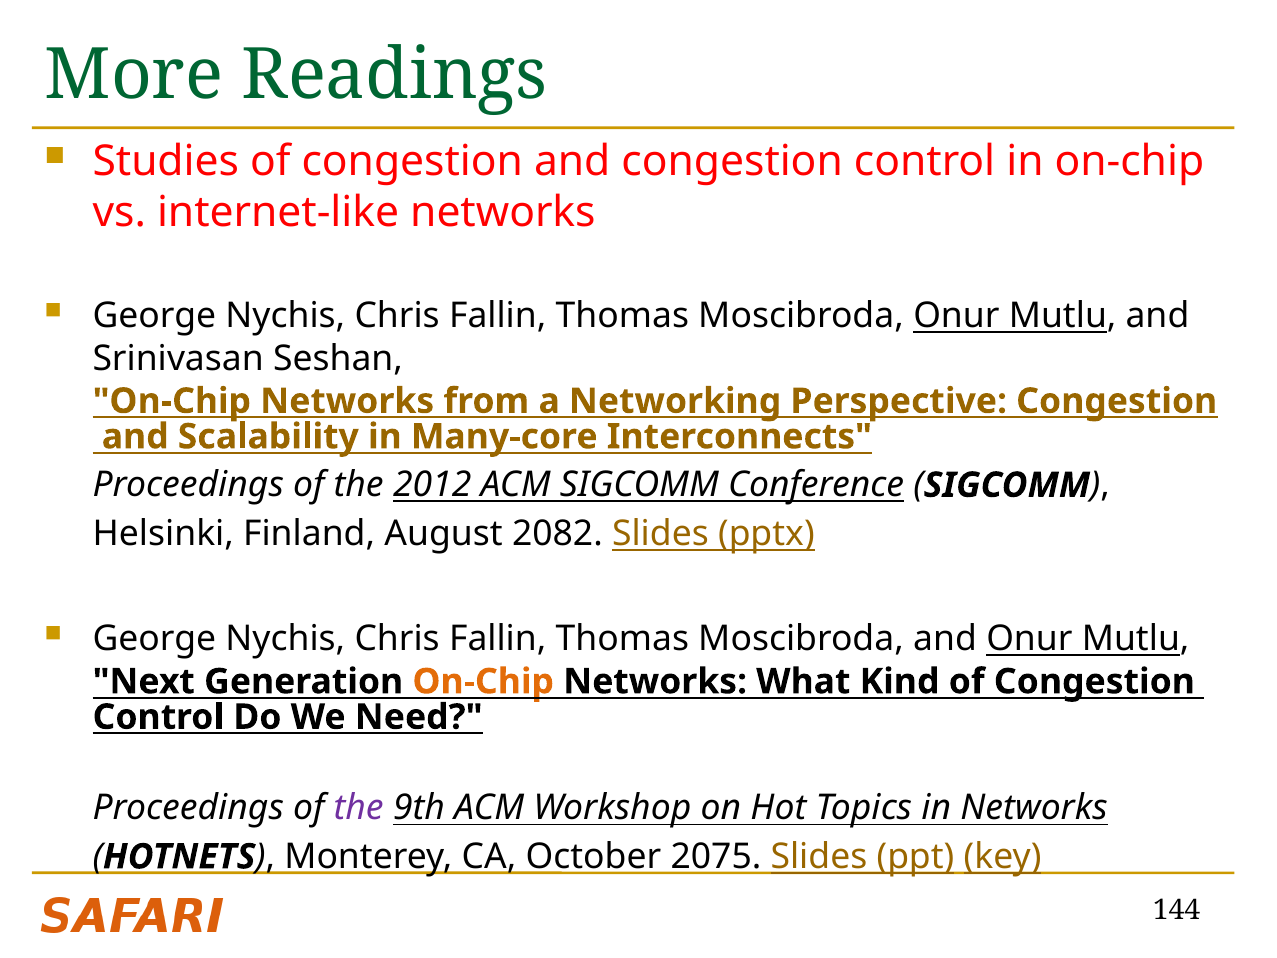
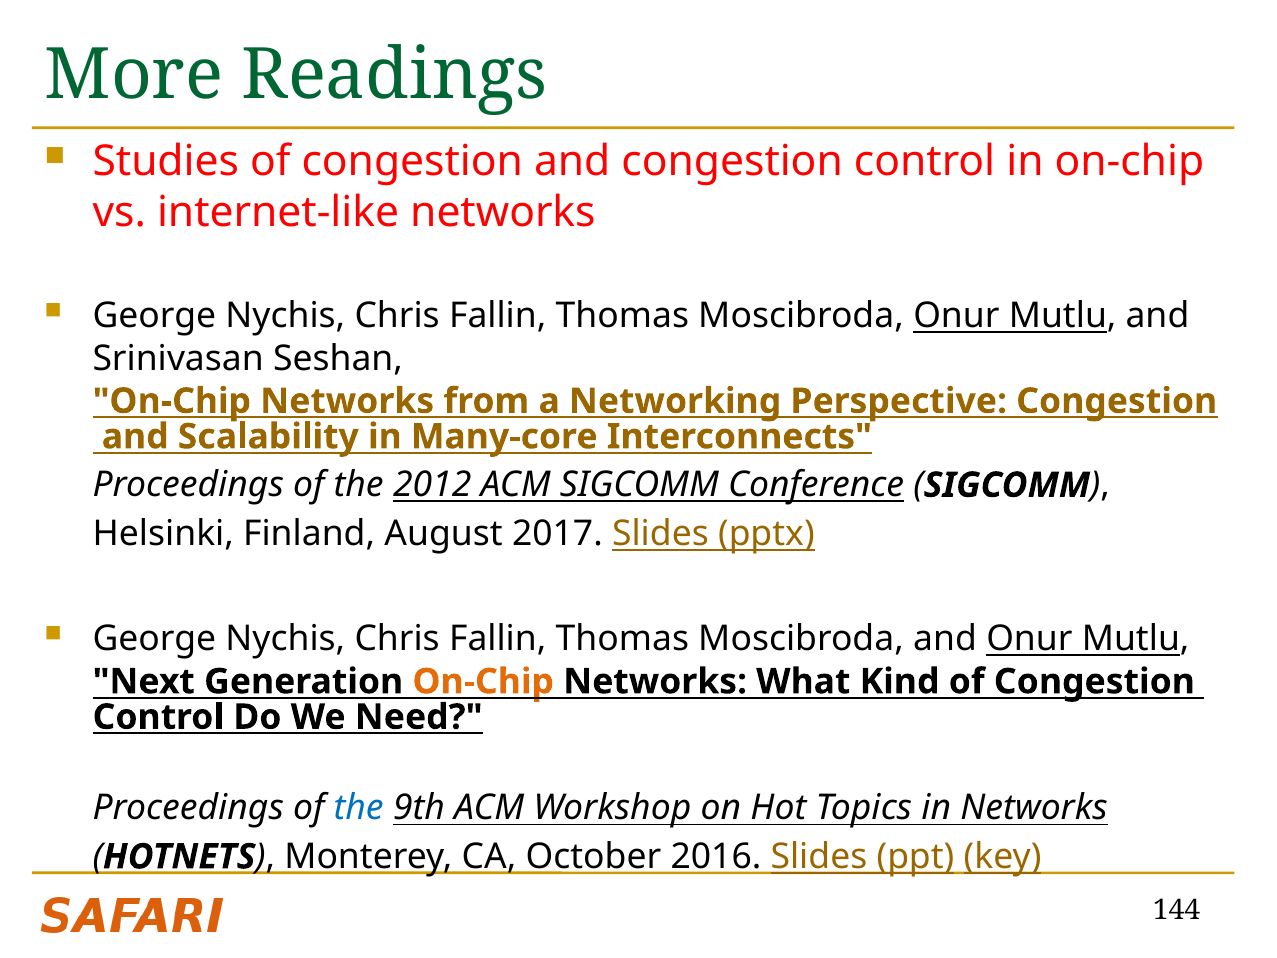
2082: 2082 -> 2017
the at (359, 808) colour: purple -> blue
2075: 2075 -> 2016
